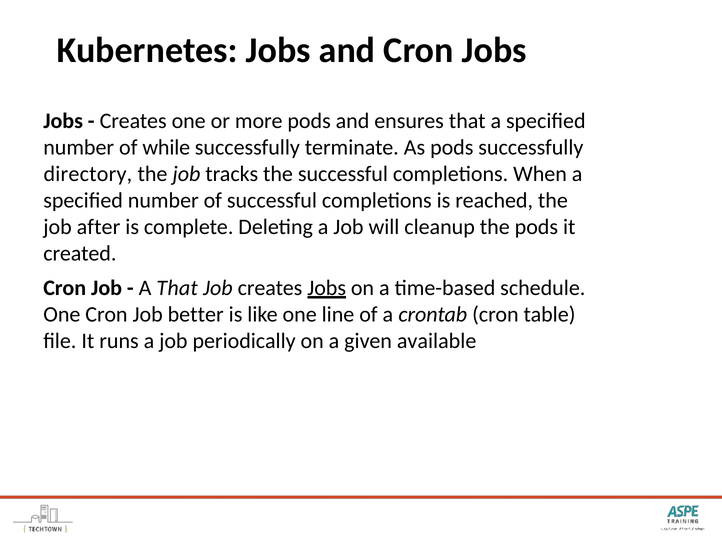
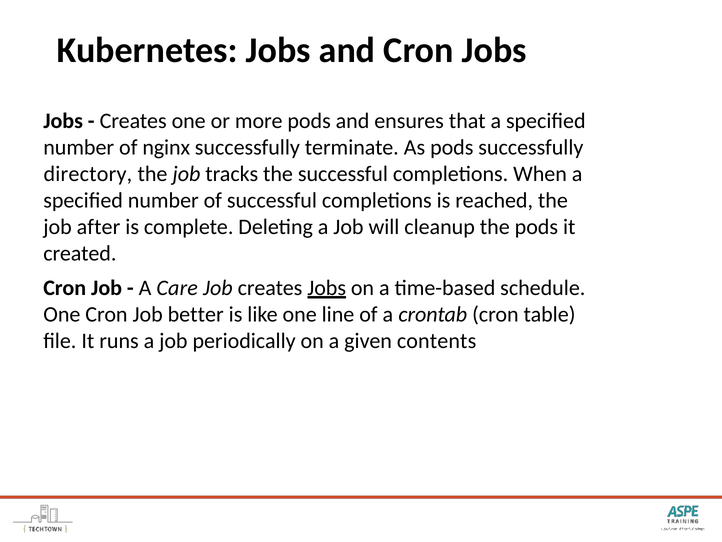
while: while -> nginx
A That: That -> Care
available: available -> contents
